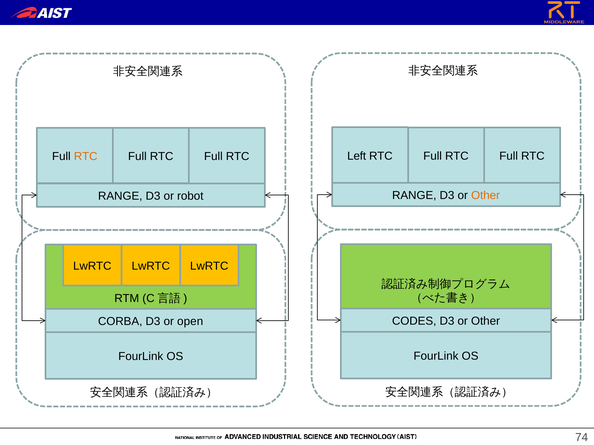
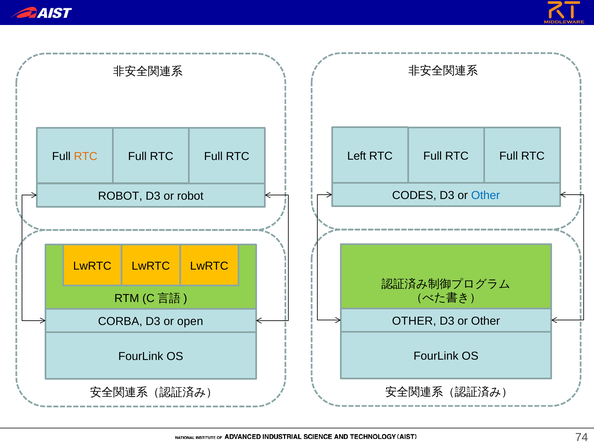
RANGE at (414, 196): RANGE -> CODES
Other at (486, 196) colour: orange -> blue
RANGE at (120, 196): RANGE -> ROBOT
CODES at (414, 321): CODES -> OTHER
